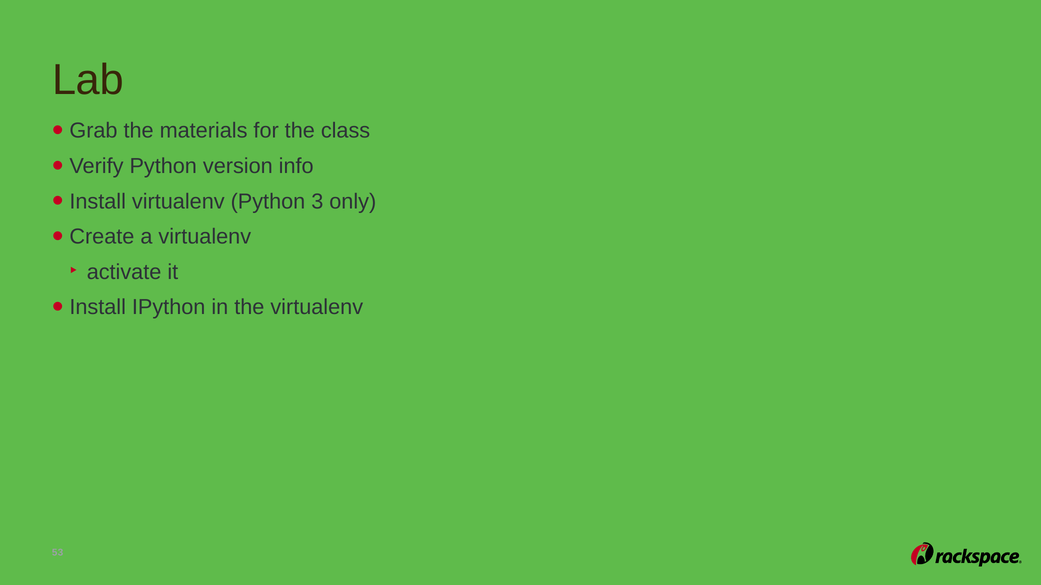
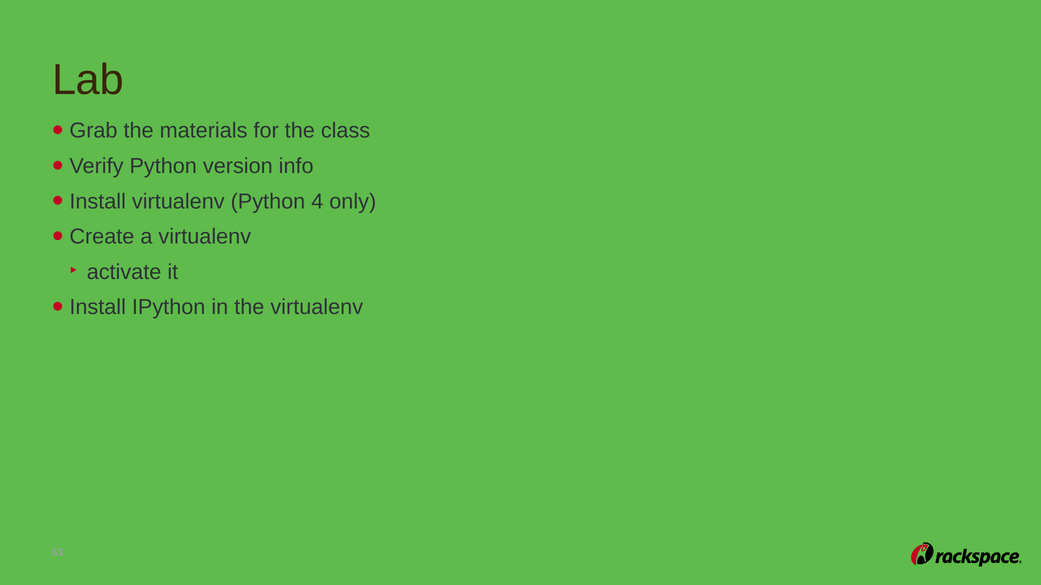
3: 3 -> 4
